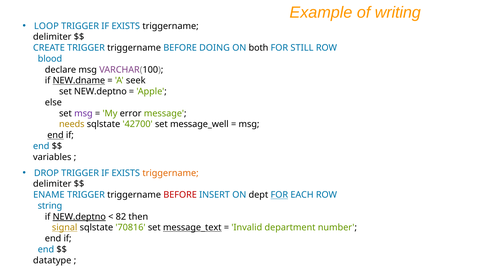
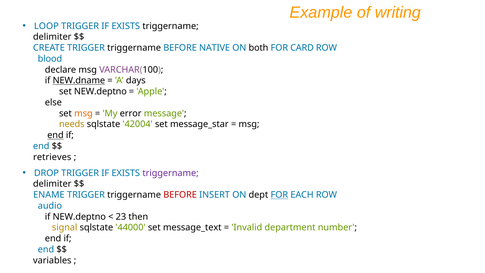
DOING: DOING -> NATIVE
STILL: STILL -> CARD
seek: seek -> days
msg at (83, 113) colour: purple -> orange
42700: 42700 -> 42004
message_well: message_well -> message_star
variables: variables -> retrieves
triggername at (171, 173) colour: orange -> purple
string: string -> audio
NEW.deptno at (79, 217) underline: present -> none
82: 82 -> 23
signal underline: present -> none
70816: 70816 -> 44000
message_text underline: present -> none
datatype: datatype -> variables
